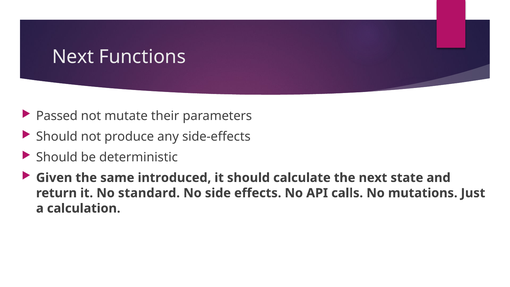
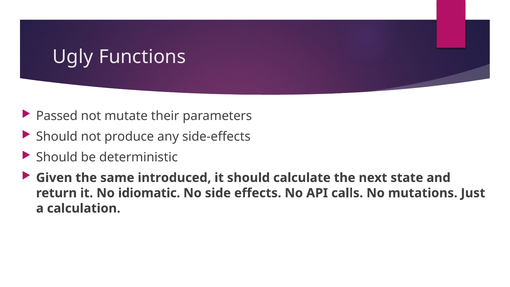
Next at (73, 57): Next -> Ugly
standard: standard -> idiomatic
